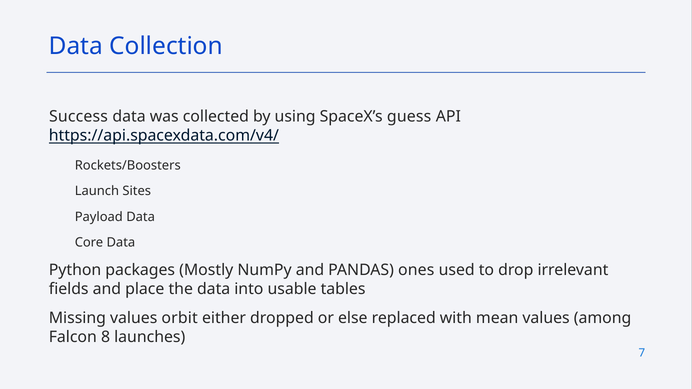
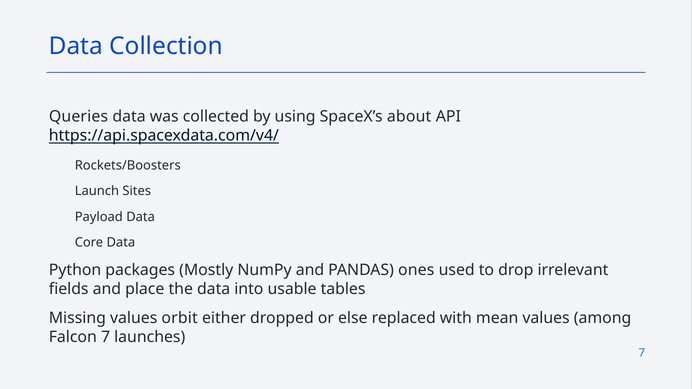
Success: Success -> Queries
guess: guess -> about
Falcon 8: 8 -> 7
